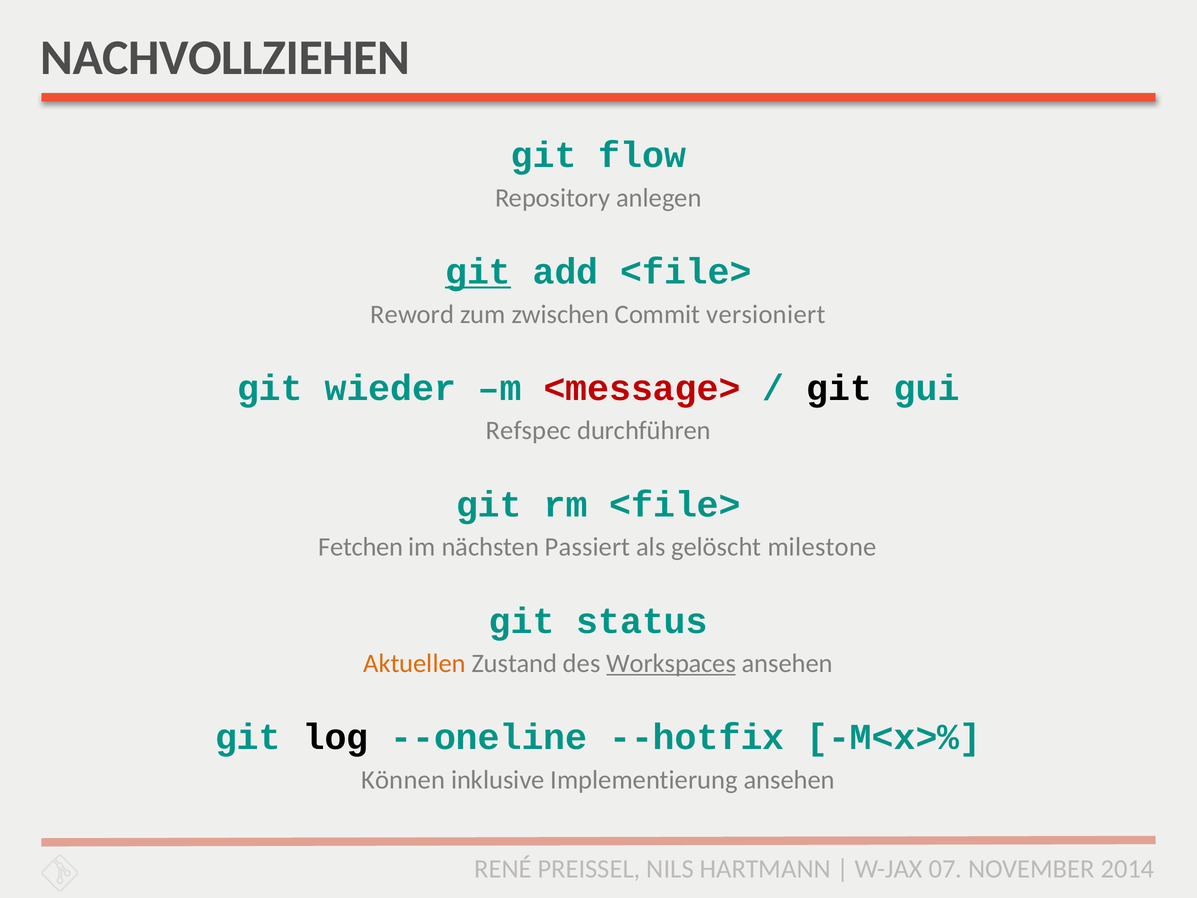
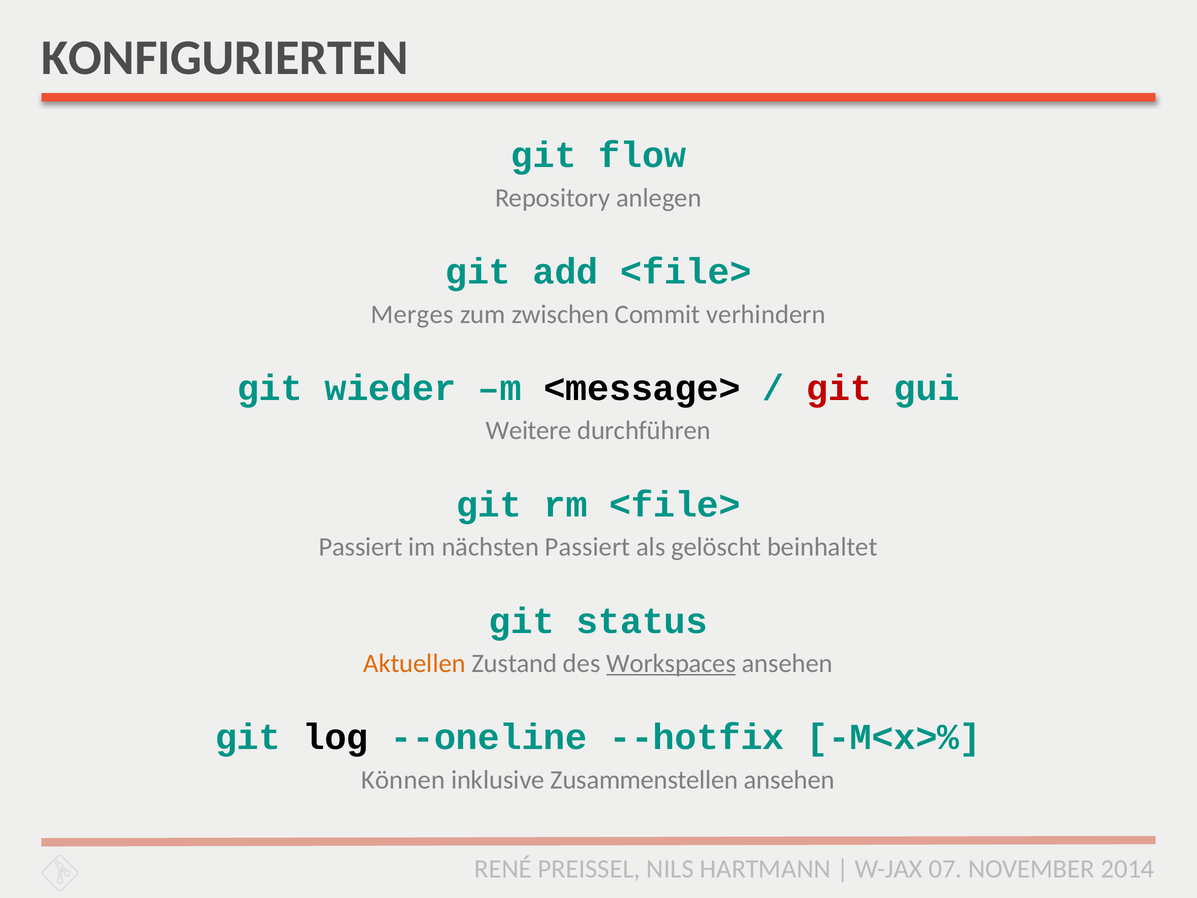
NACHVOLLZIEHEN: NACHVOLLZIEHEN -> KONFIGURIERTEN
git at (478, 272) underline: present -> none
Reword: Reword -> Merges
versioniert: versioniert -> verhindern
<message> colour: red -> black
git at (839, 388) colour: black -> red
Refspec: Refspec -> Weitere
Fetchen at (361, 547): Fetchen -> Passiert
milestone: milestone -> beinhaltet
Implementierung: Implementierung -> Zusammenstellen
